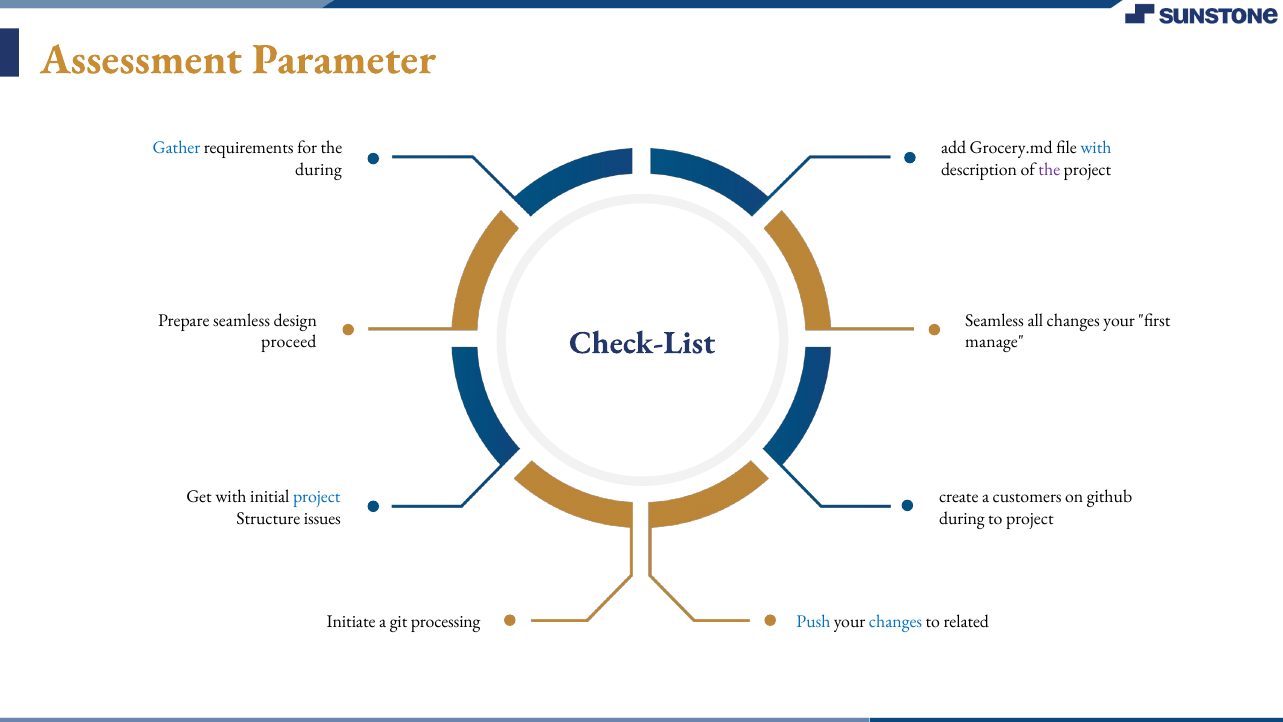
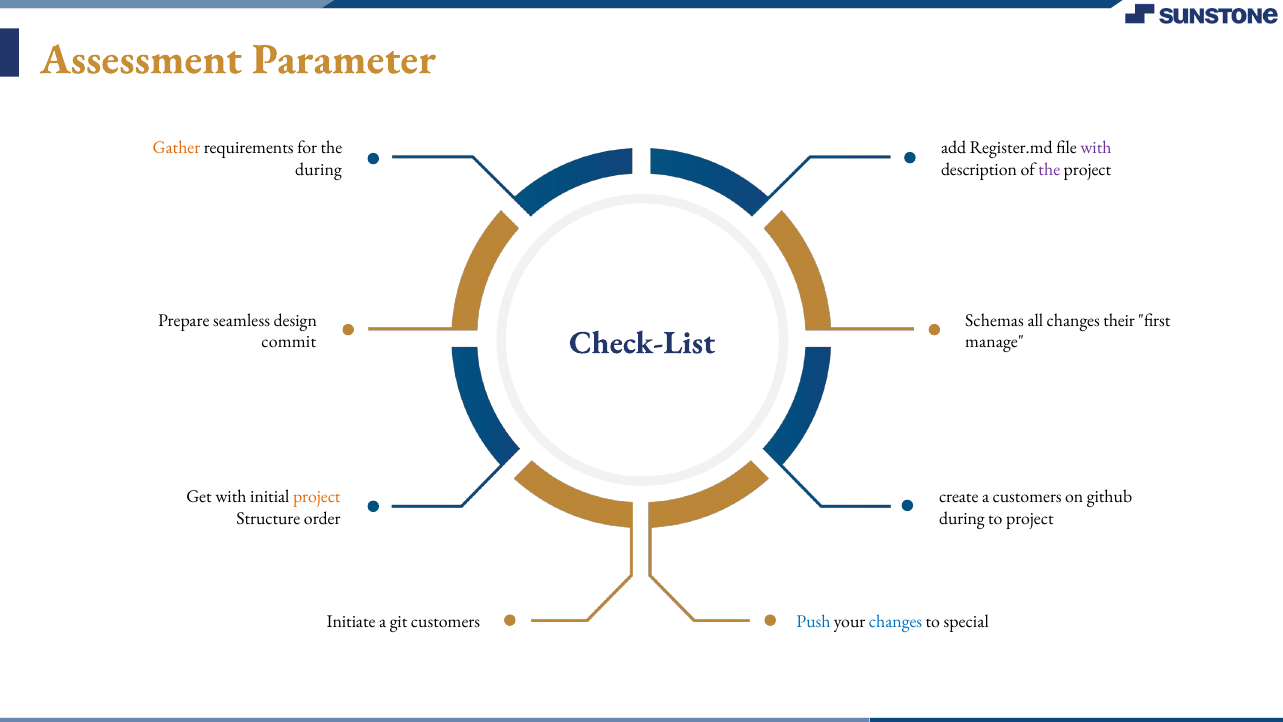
Gather colour: blue -> orange
Grocery.md: Grocery.md -> Register.md
with at (1096, 148) colour: blue -> purple
Seamless at (995, 320): Seamless -> Schemas
changes your: your -> their
proceed: proceed -> commit
project at (317, 497) colour: blue -> orange
issues: issues -> order
git processing: processing -> customers
related: related -> special
